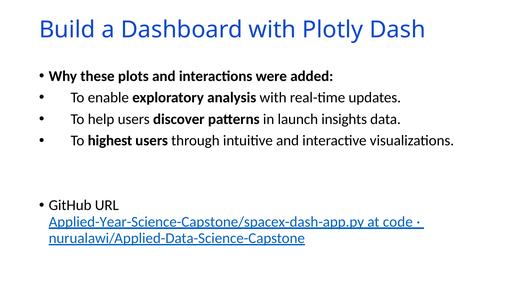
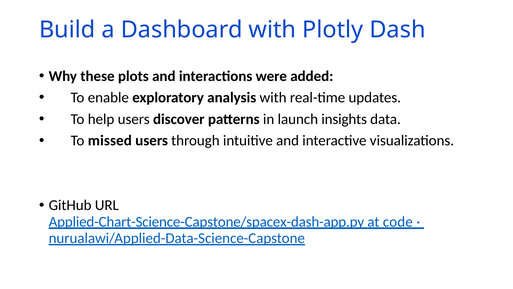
highest: highest -> missed
Applied-Year-Science-Capstone/spacex-dash-app.py: Applied-Year-Science-Capstone/spacex-dash-app.py -> Applied-Chart-Science-Capstone/spacex-dash-app.py
